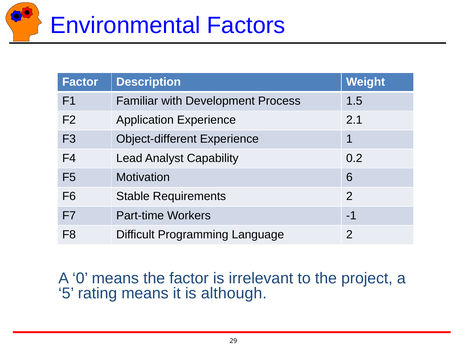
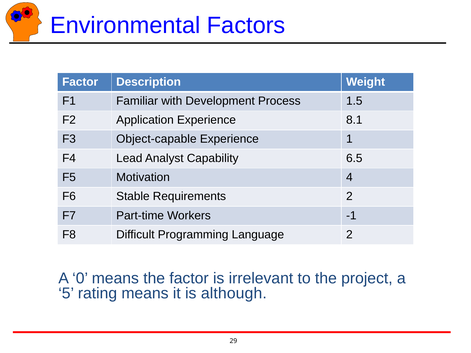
2.1: 2.1 -> 8.1
Object-different: Object-different -> Object-capable
0.2: 0.2 -> 6.5
6: 6 -> 4
